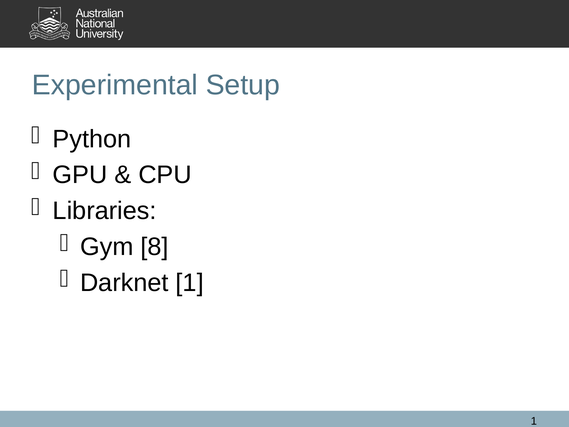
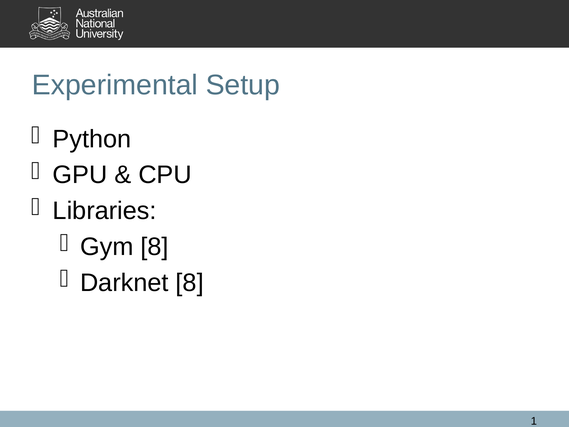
Darknet 1: 1 -> 8
